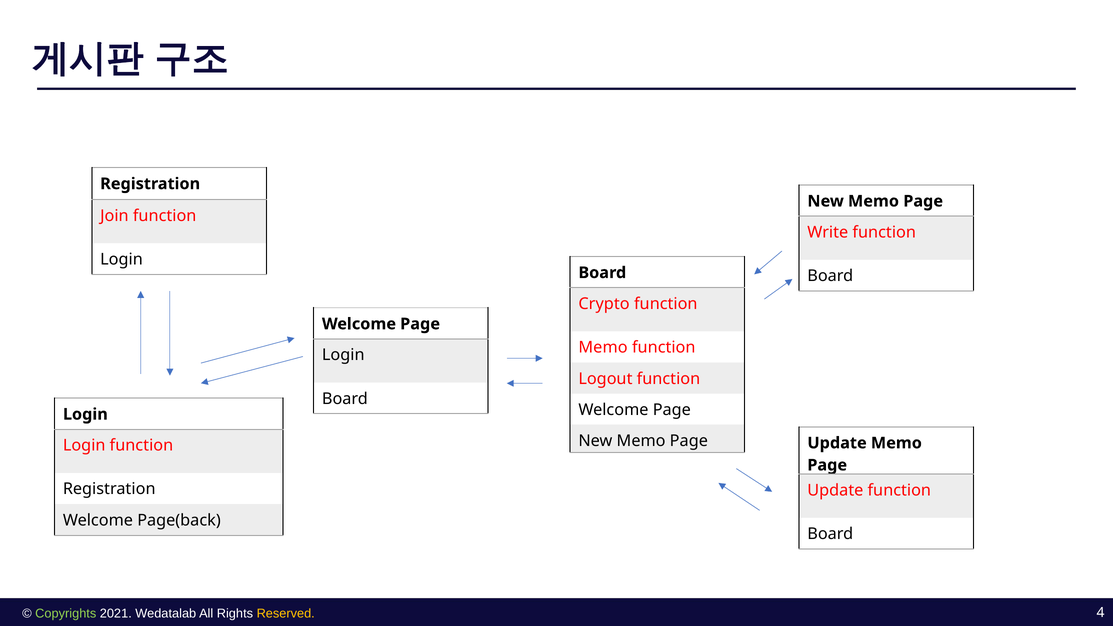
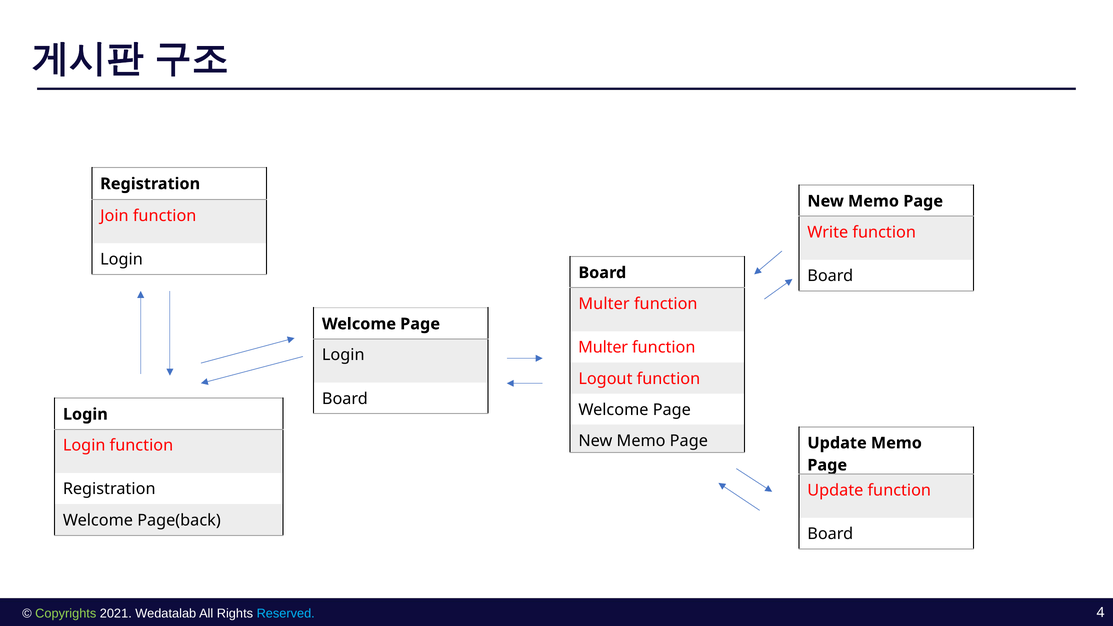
Crypto at (604, 304): Crypto -> Multer
Memo at (603, 348): Memo -> Multer
Reserved colour: yellow -> light blue
